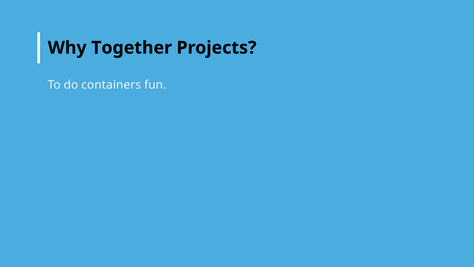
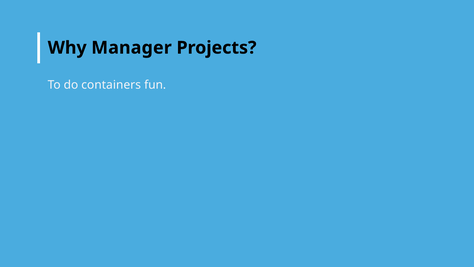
Together: Together -> Manager
